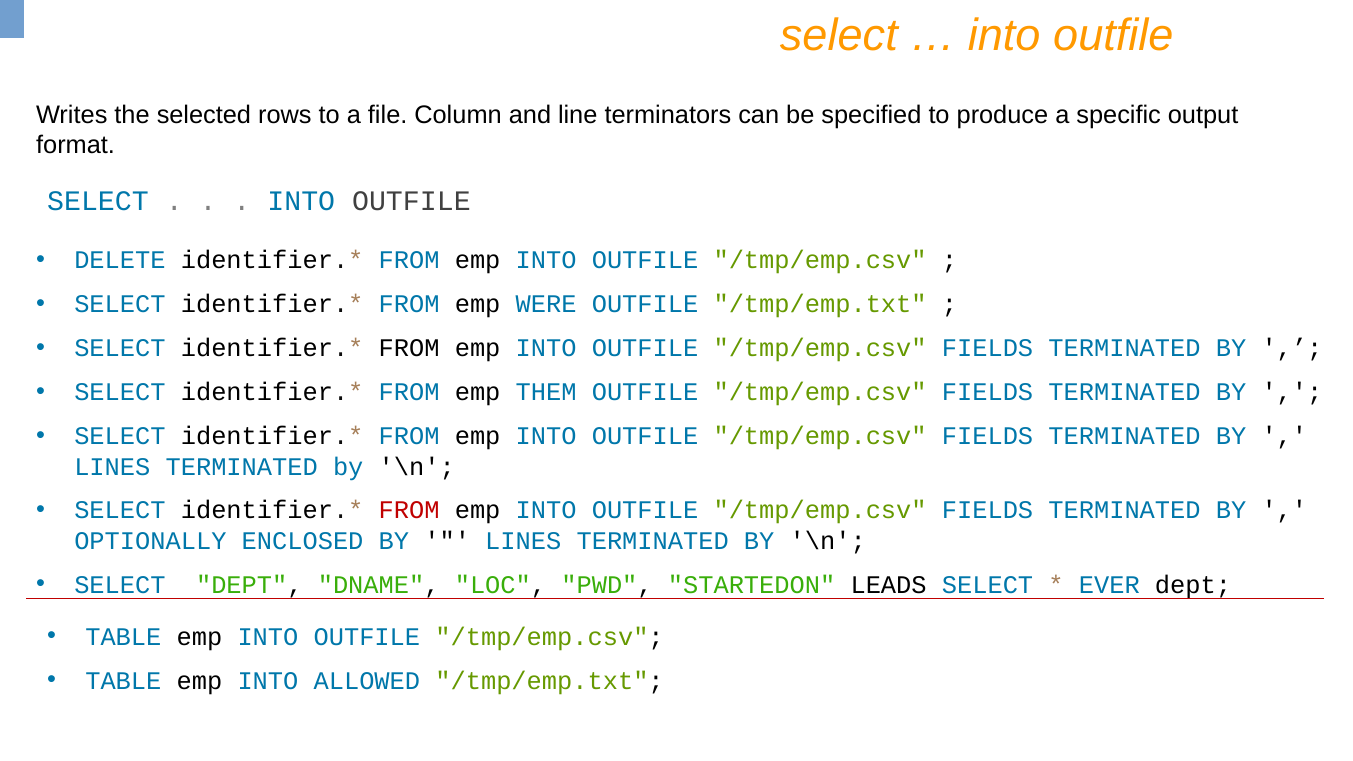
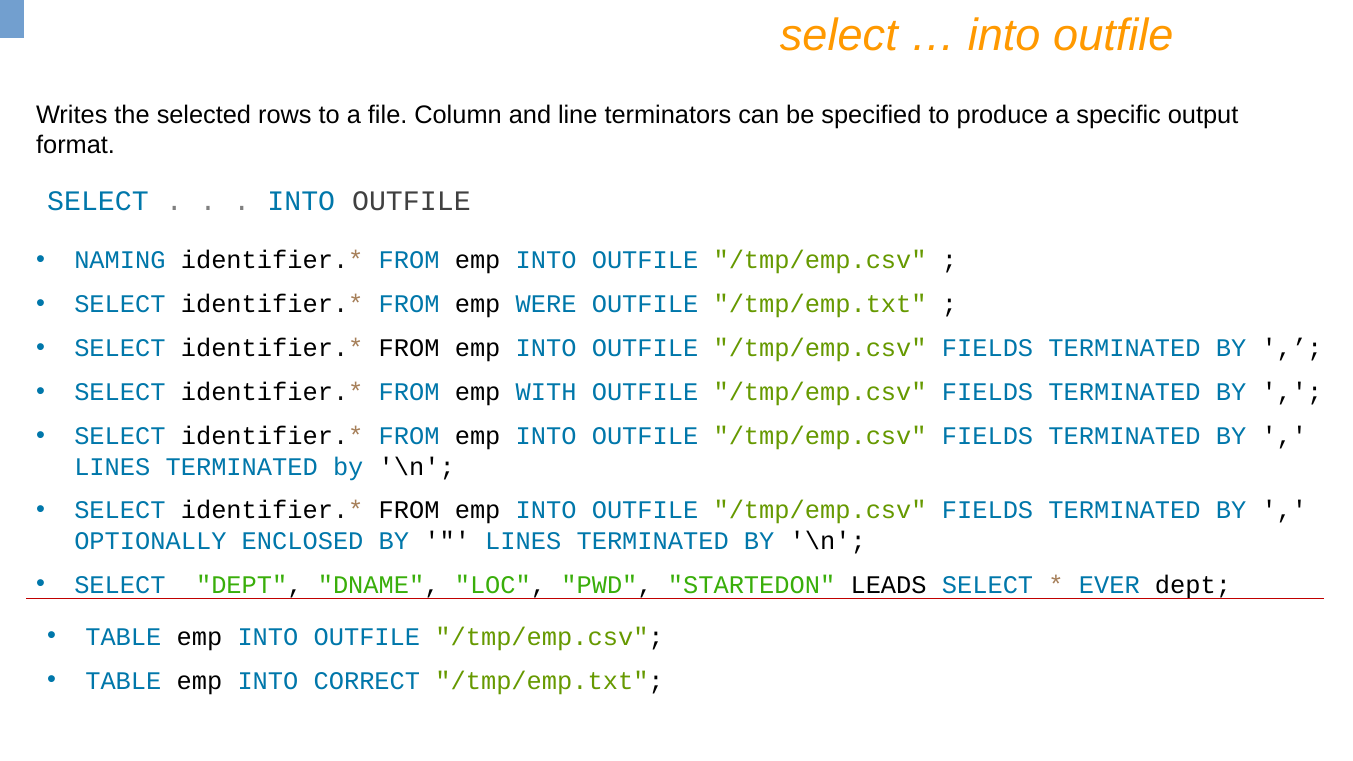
DELETE: DELETE -> NAMING
THEM: THEM -> WITH
FROM at (409, 511) colour: red -> black
ALLOWED: ALLOWED -> CORRECT
